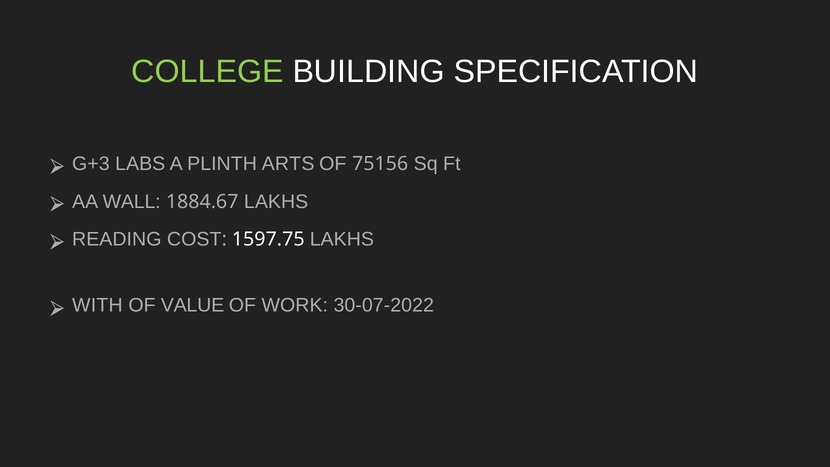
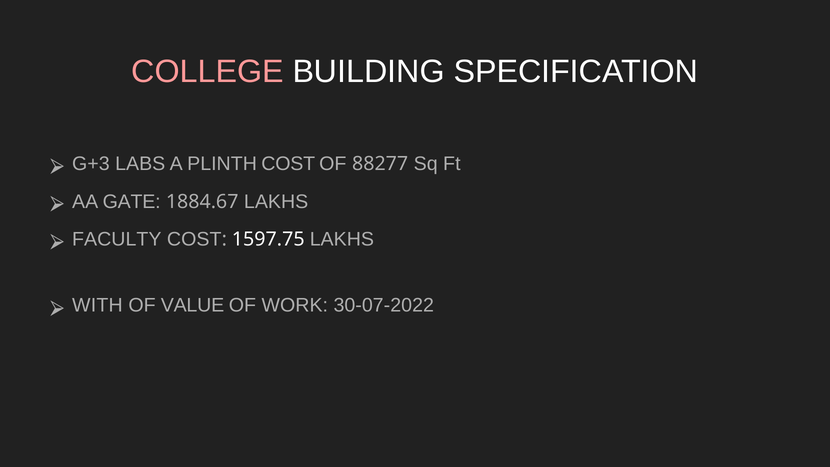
COLLEGE colour: light green -> pink
PLINTH ARTS: ARTS -> COST
75156: 75156 -> 88277
WALL: WALL -> GATE
READING: READING -> FACULTY
